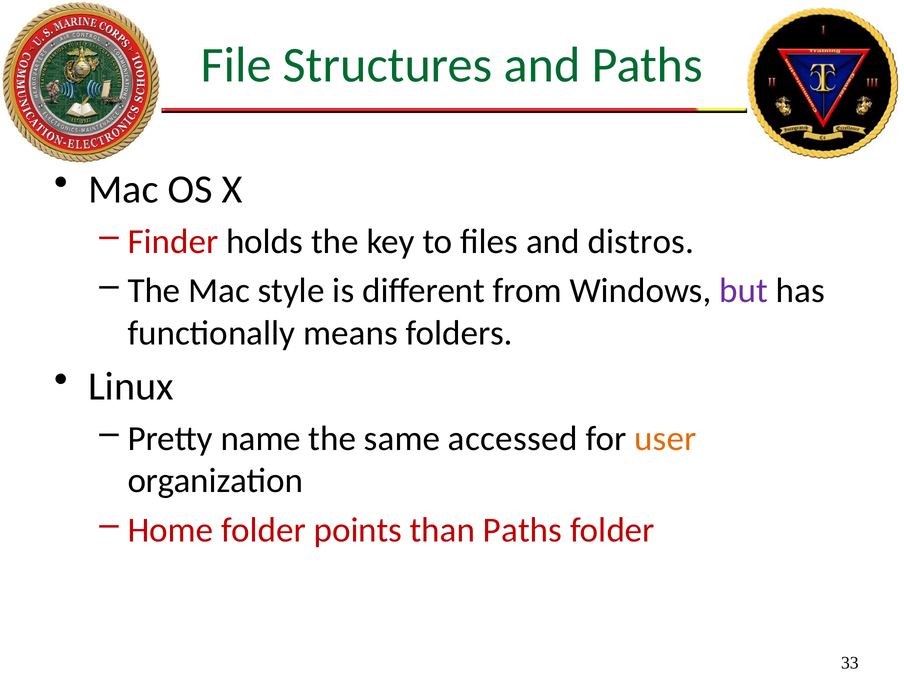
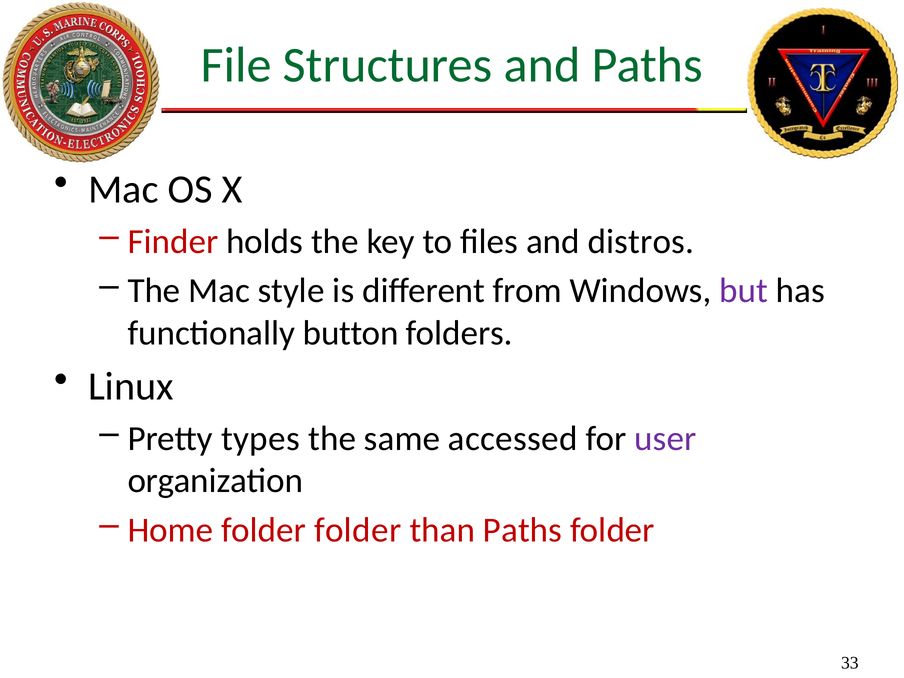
means: means -> button
name: name -> types
user colour: orange -> purple
folder points: points -> folder
